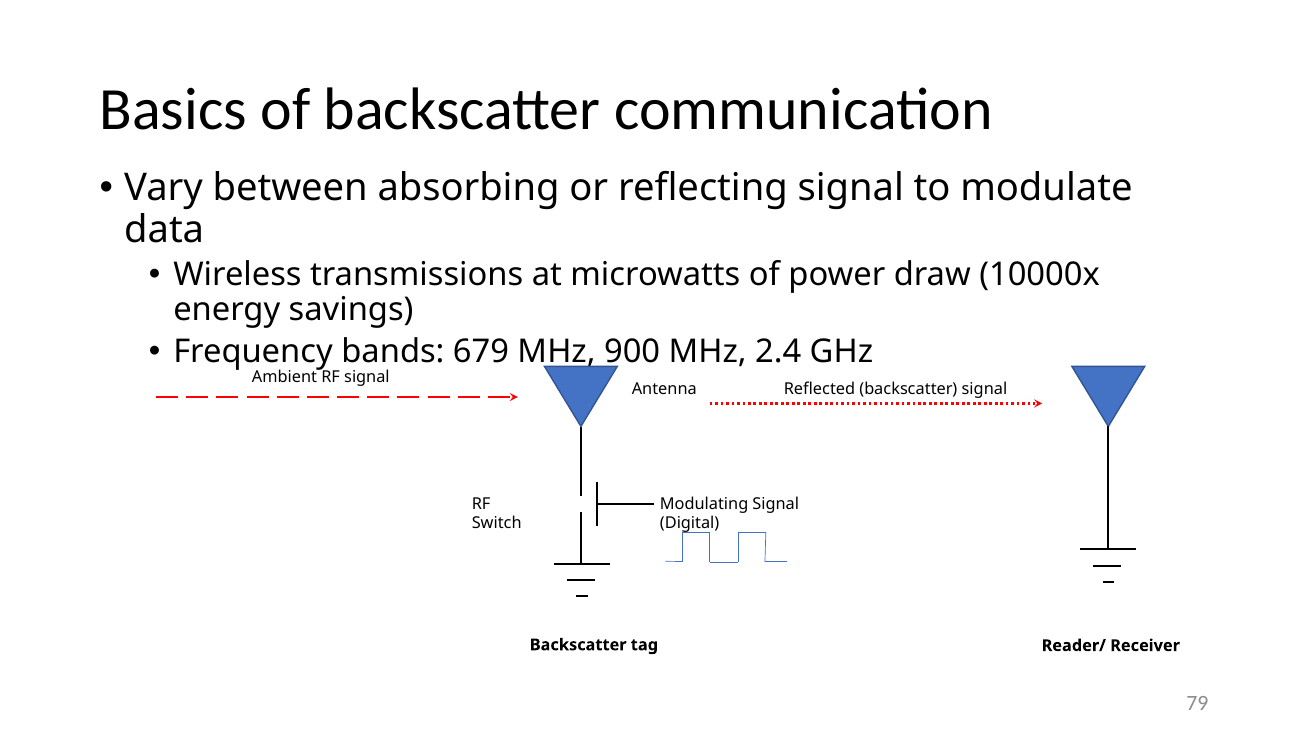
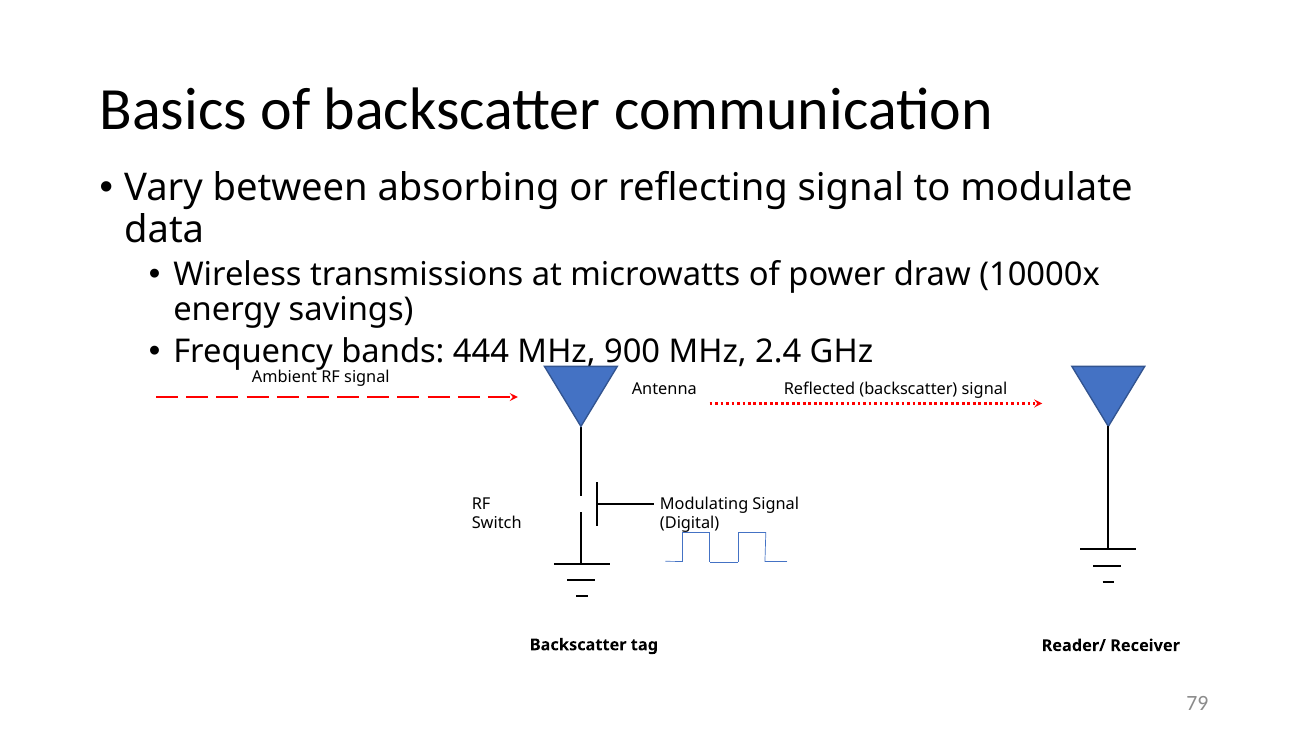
679: 679 -> 444
